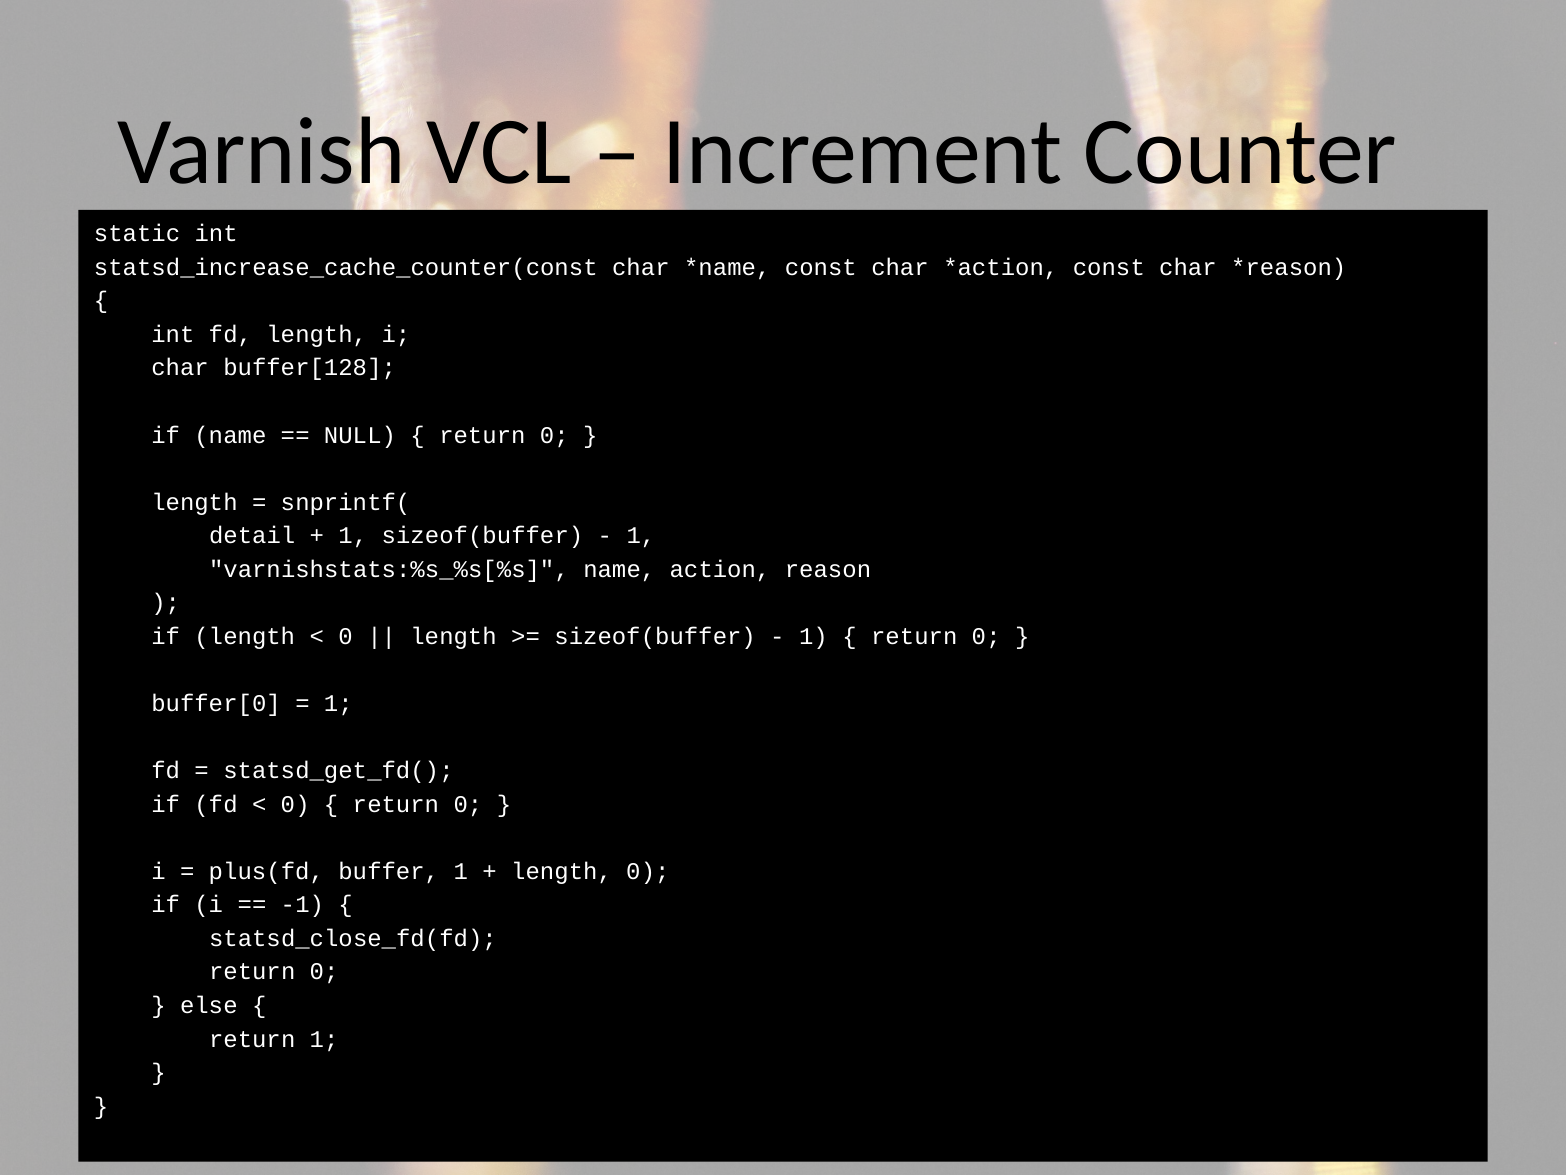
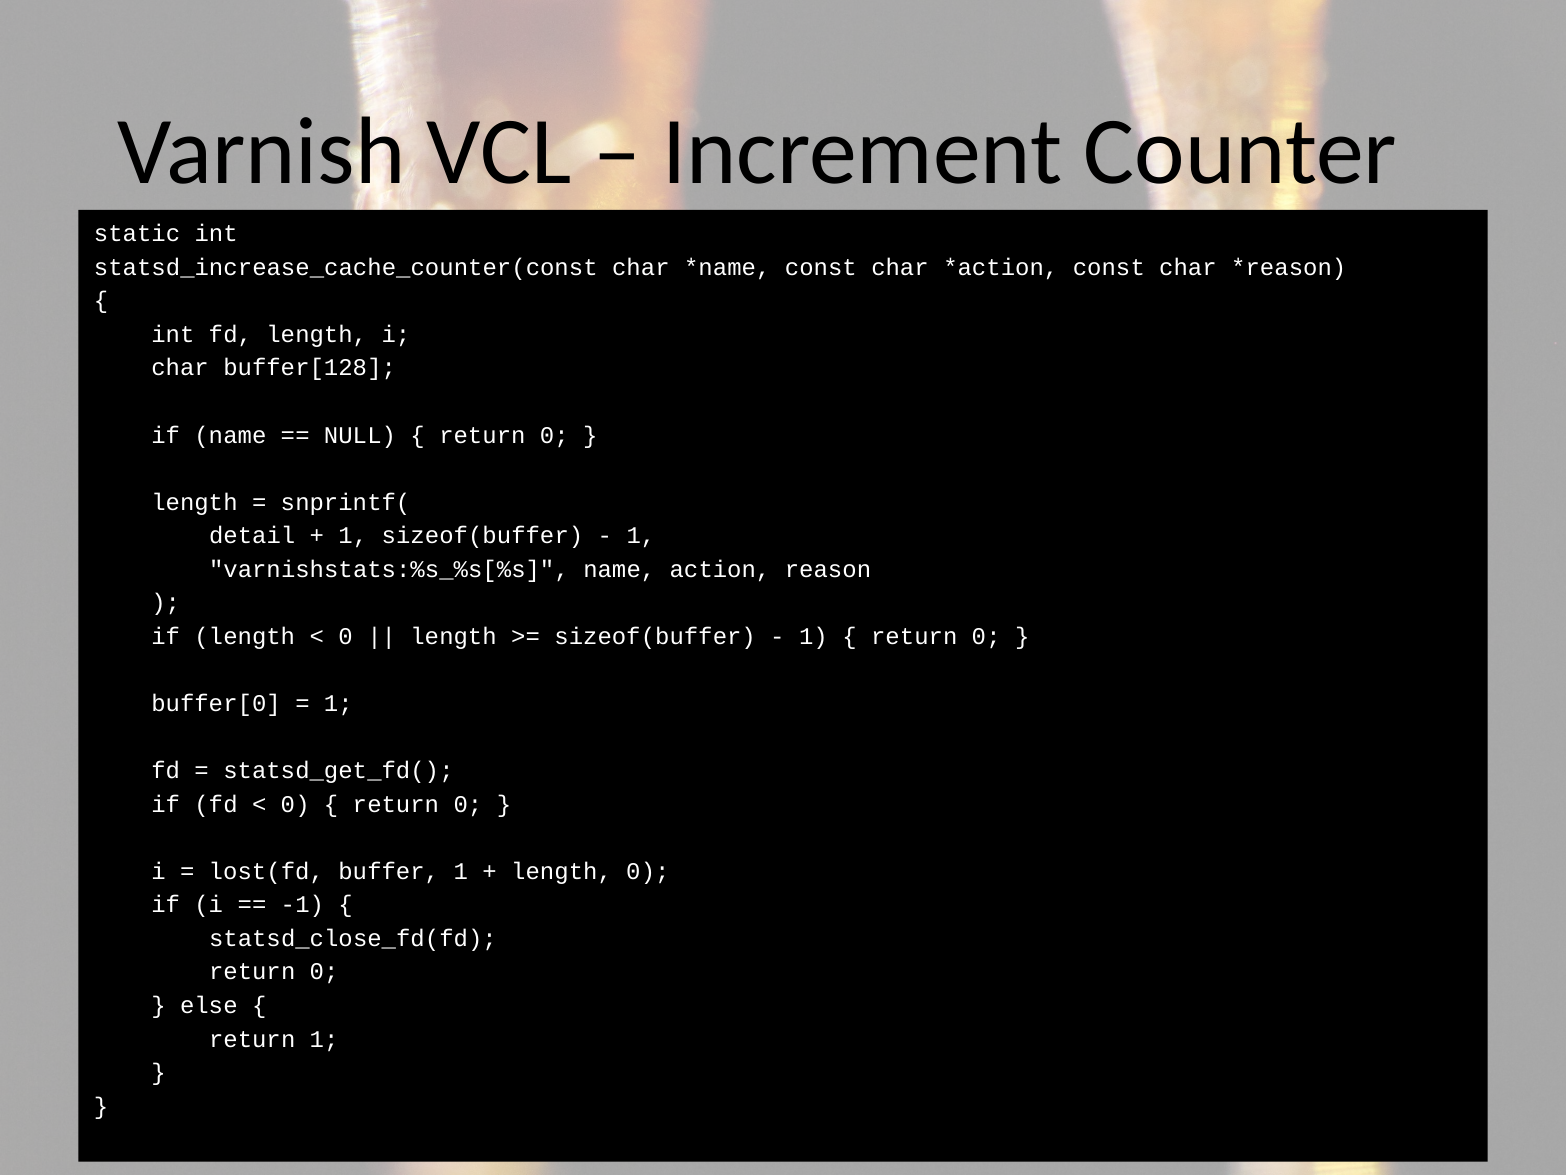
plus(fd: plus(fd -> lost(fd
